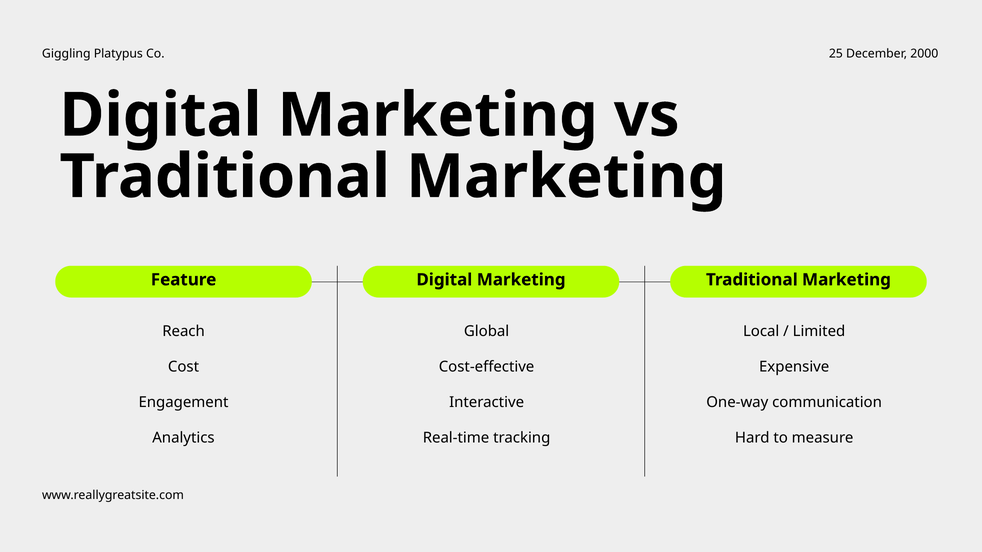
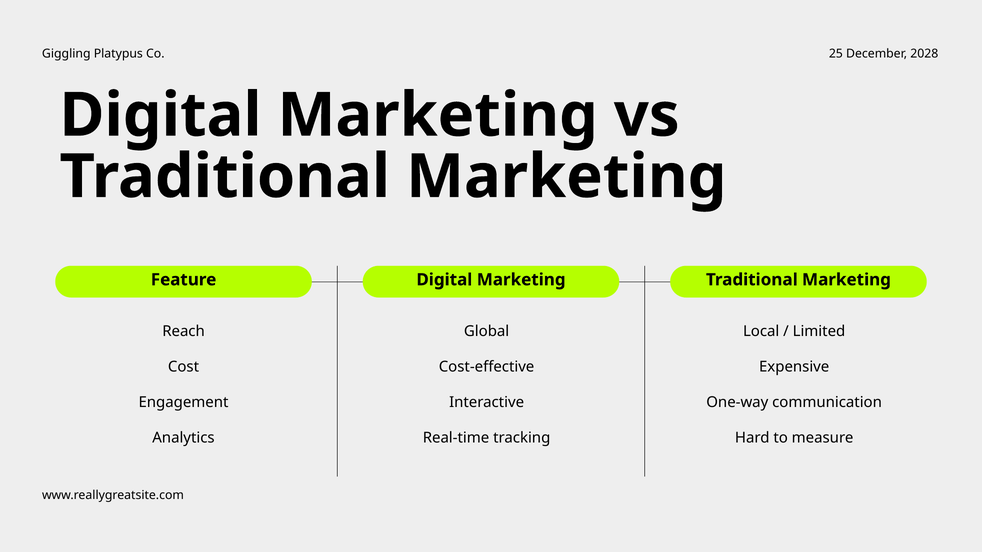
2000: 2000 -> 2028
